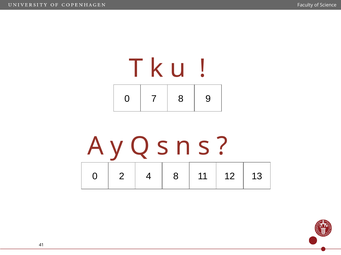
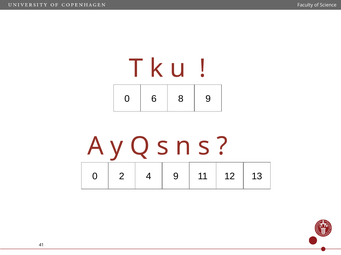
7: 7 -> 6
2 8: 8 -> 9
